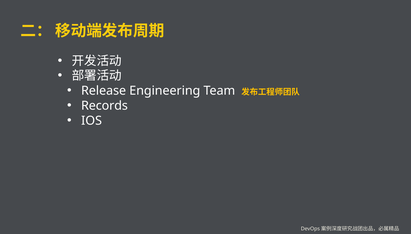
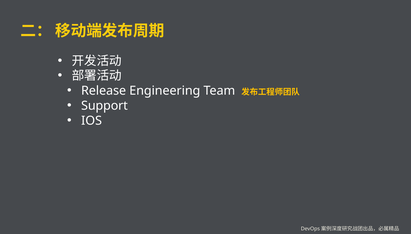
Records: Records -> Support
